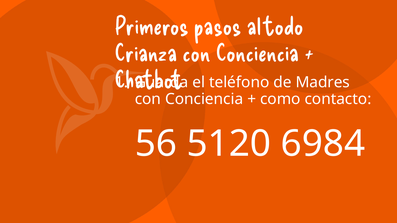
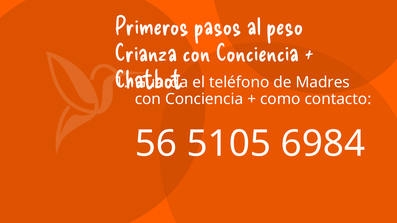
todo: todo -> peso
5120: 5120 -> 5105
